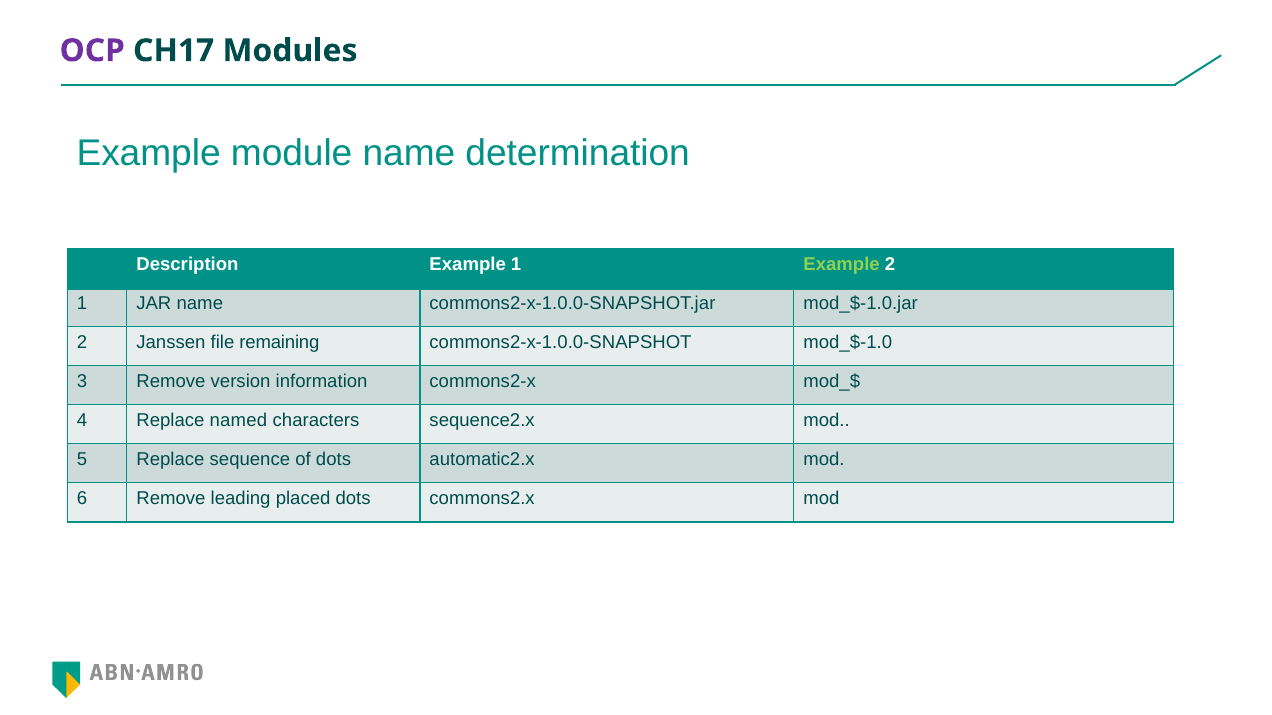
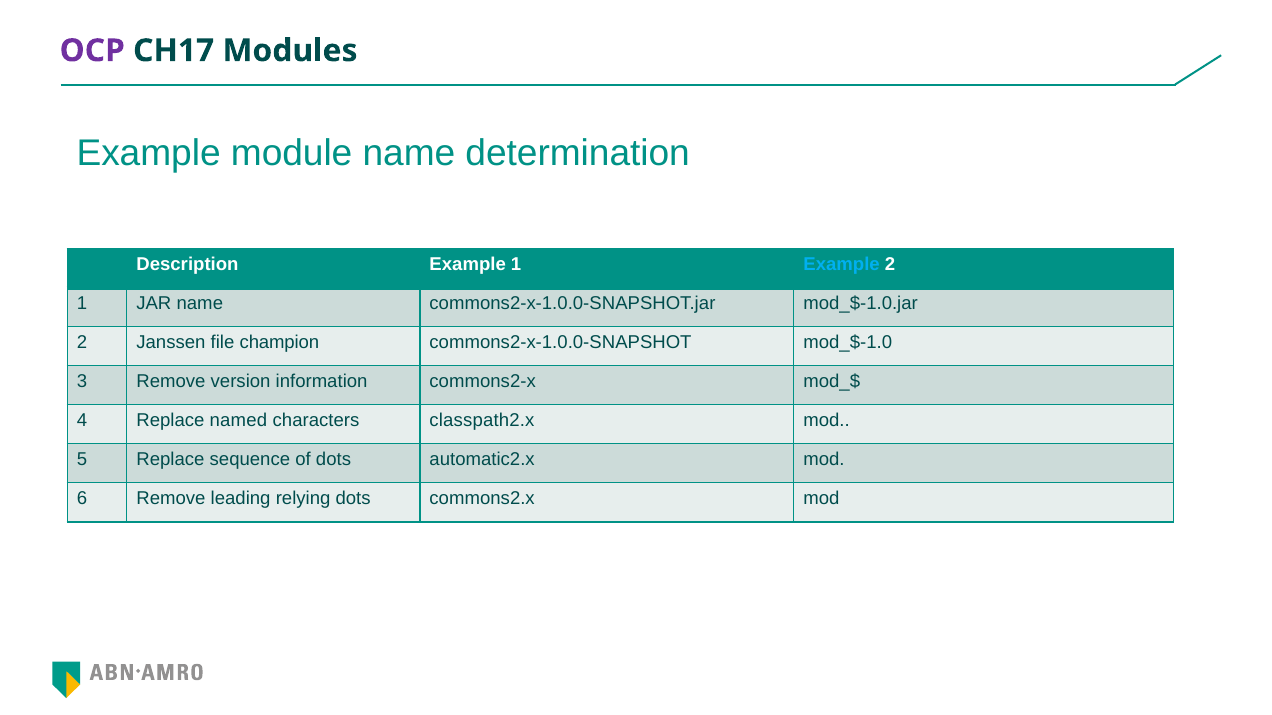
Example at (842, 264) colour: light green -> light blue
remaining: remaining -> champion
sequence2.x: sequence2.x -> classpath2.x
placed: placed -> relying
